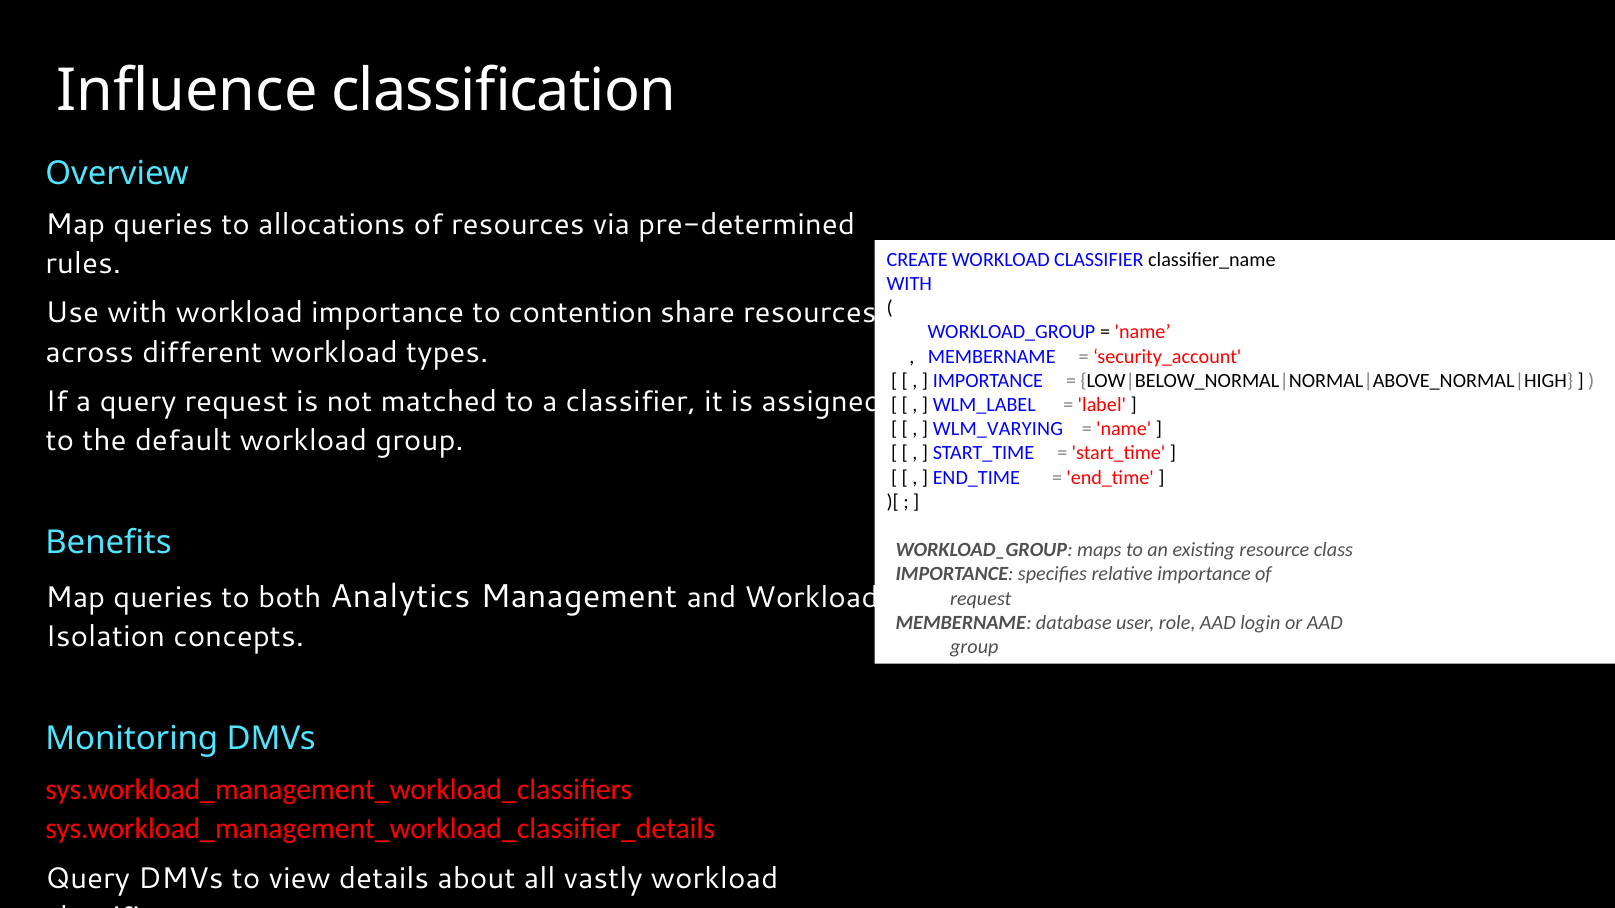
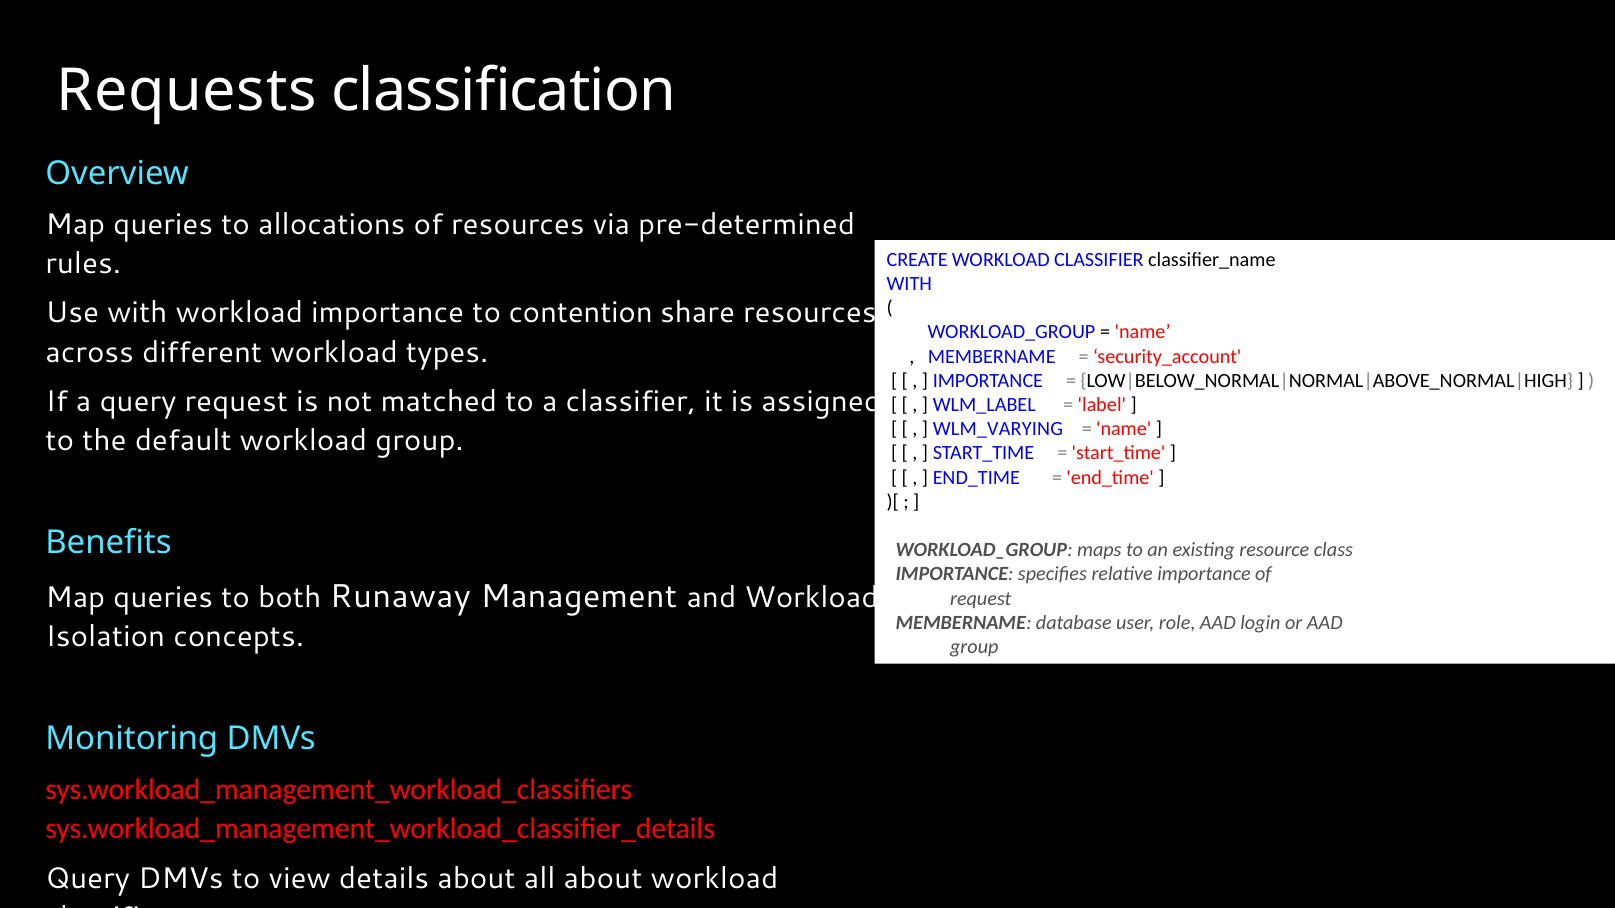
Influence: Influence -> Requests
Analytics: Analytics -> Runaway
all vastly: vastly -> about
